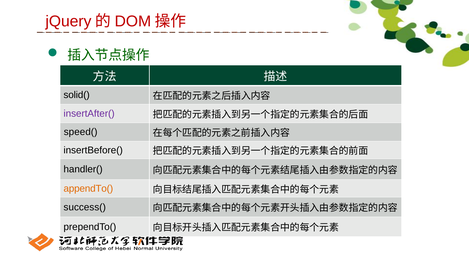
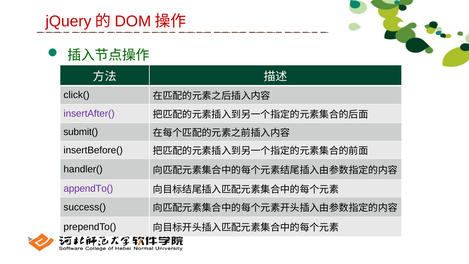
solid(: solid( -> click(
speed(: speed( -> submit(
appendTo( colour: orange -> purple
